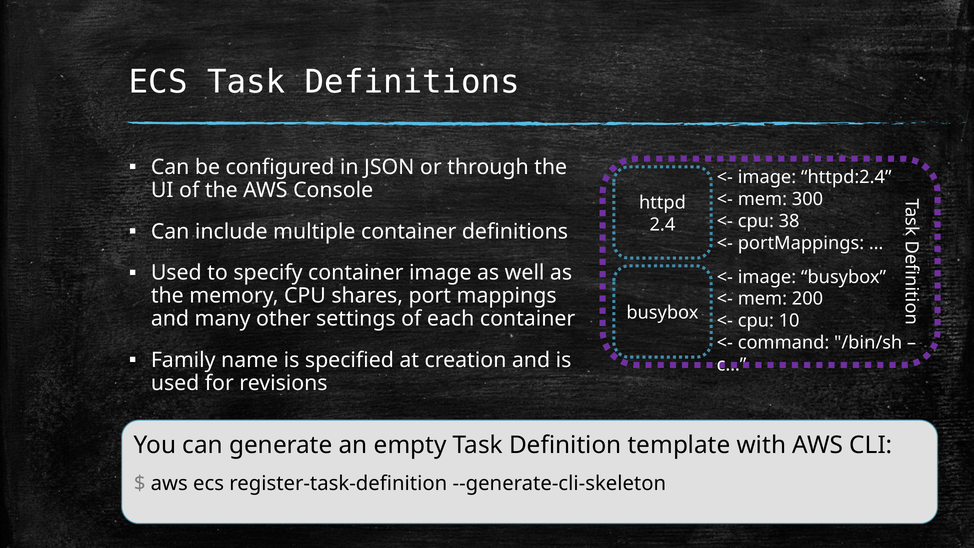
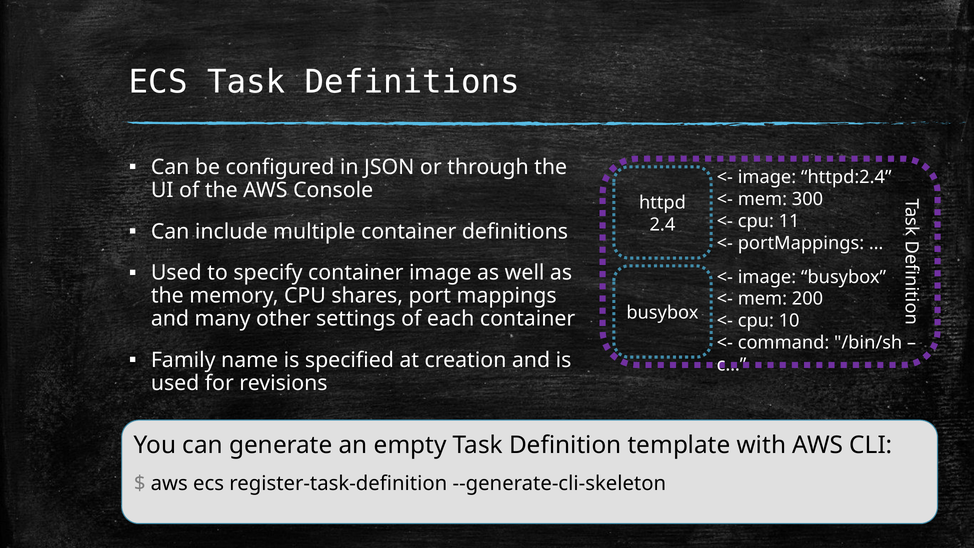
38: 38 -> 11
